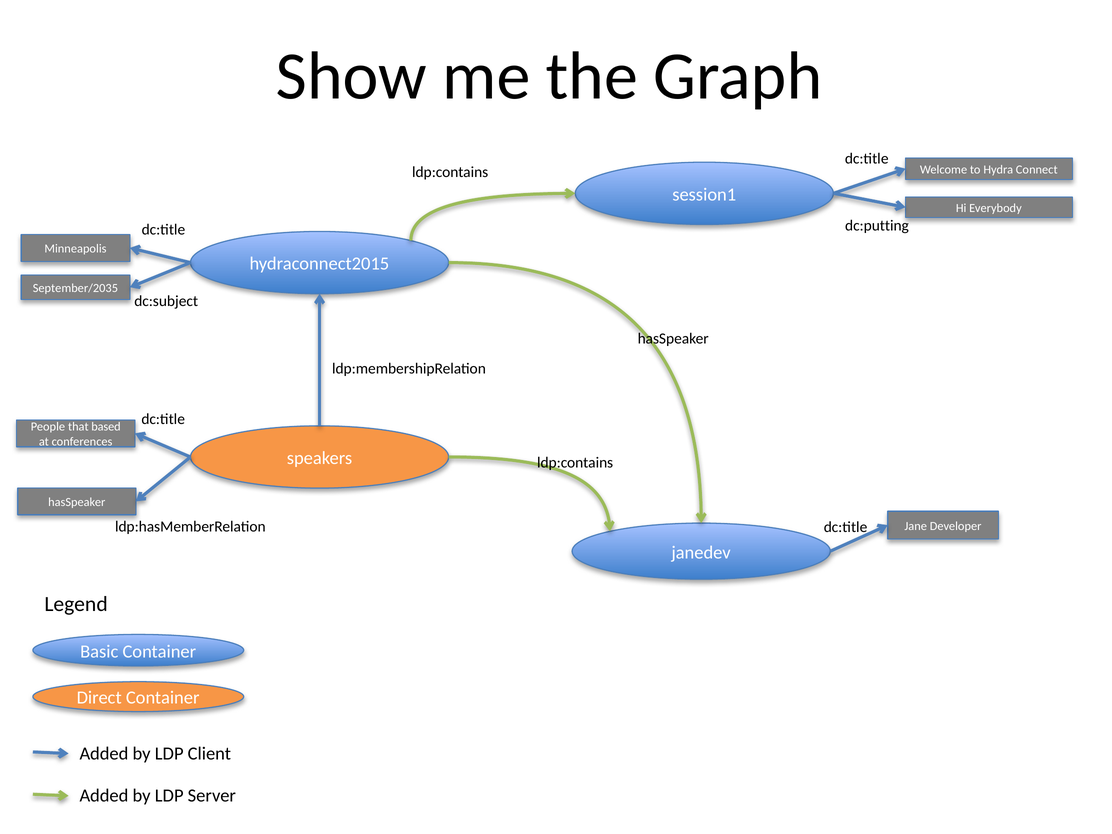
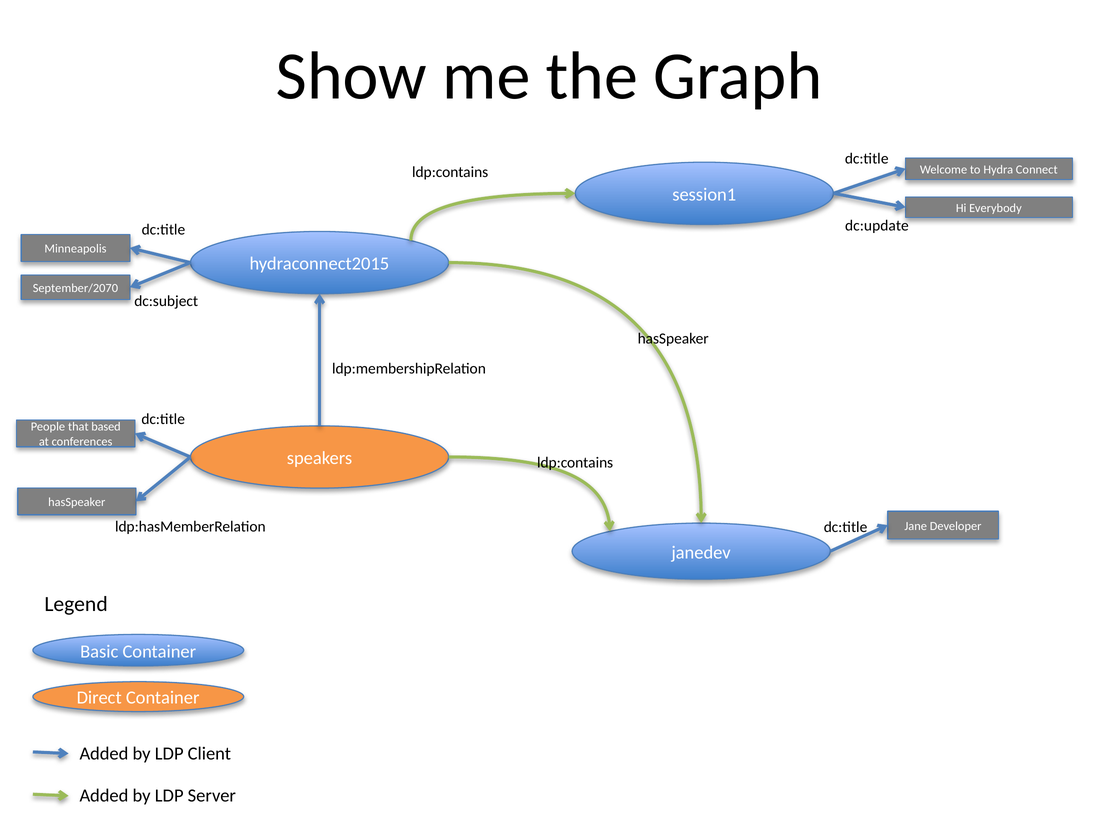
dc:putting: dc:putting -> dc:update
September/2035: September/2035 -> September/2070
